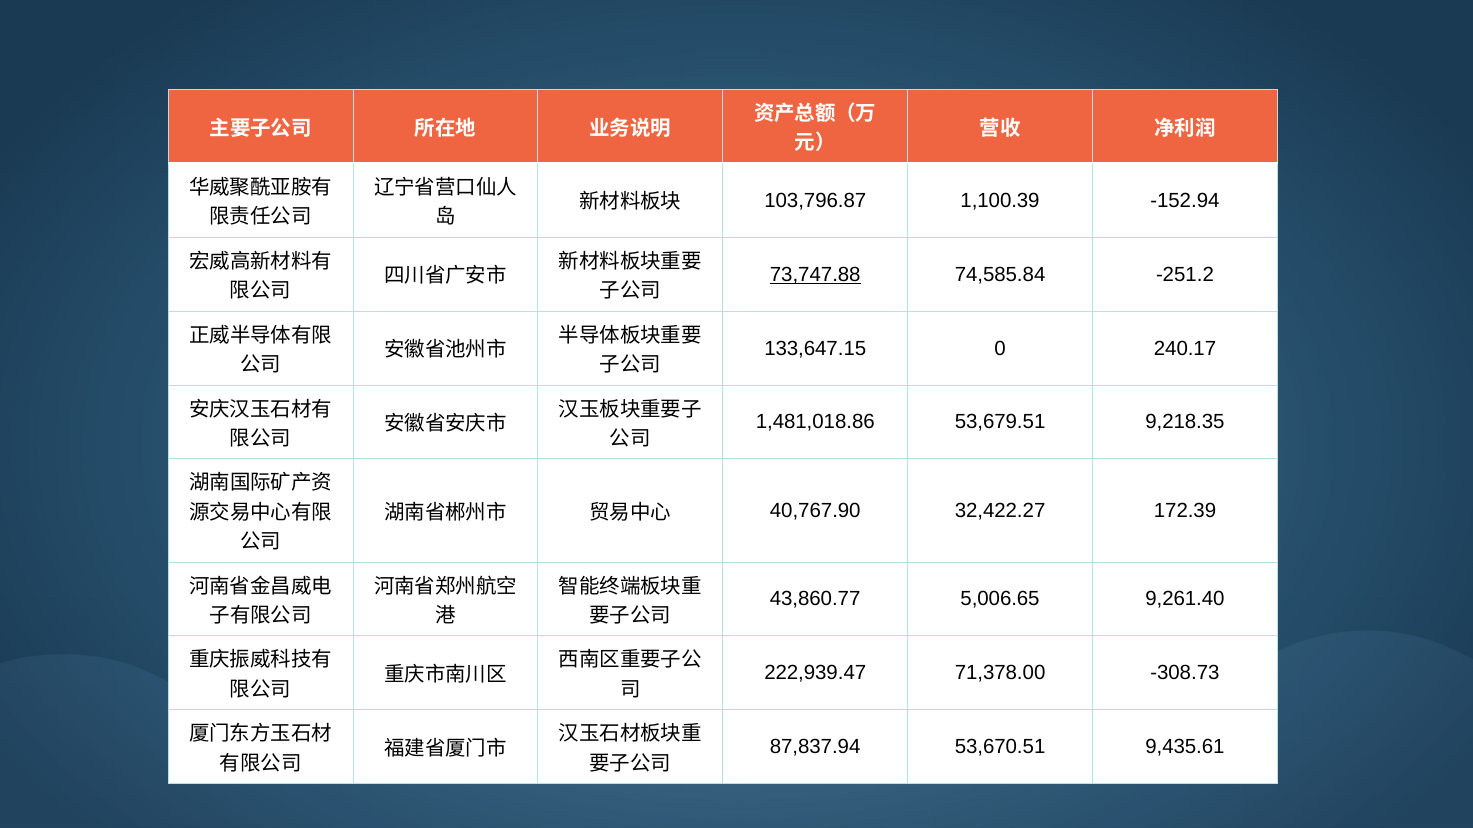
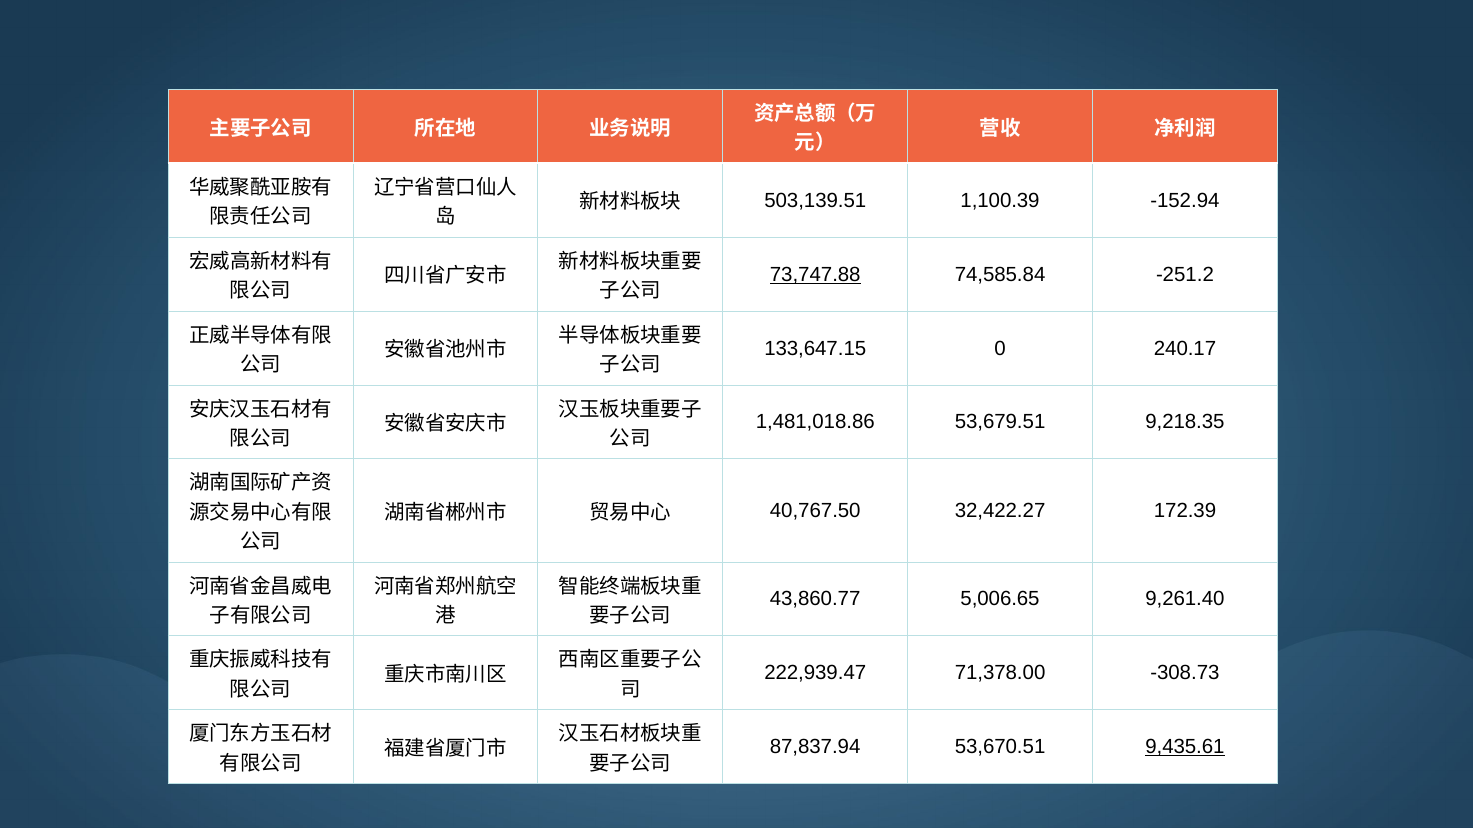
103,796.87: 103,796.87 -> 503,139.51
40,767.90: 40,767.90 -> 40,767.50
9,435.61 underline: none -> present
